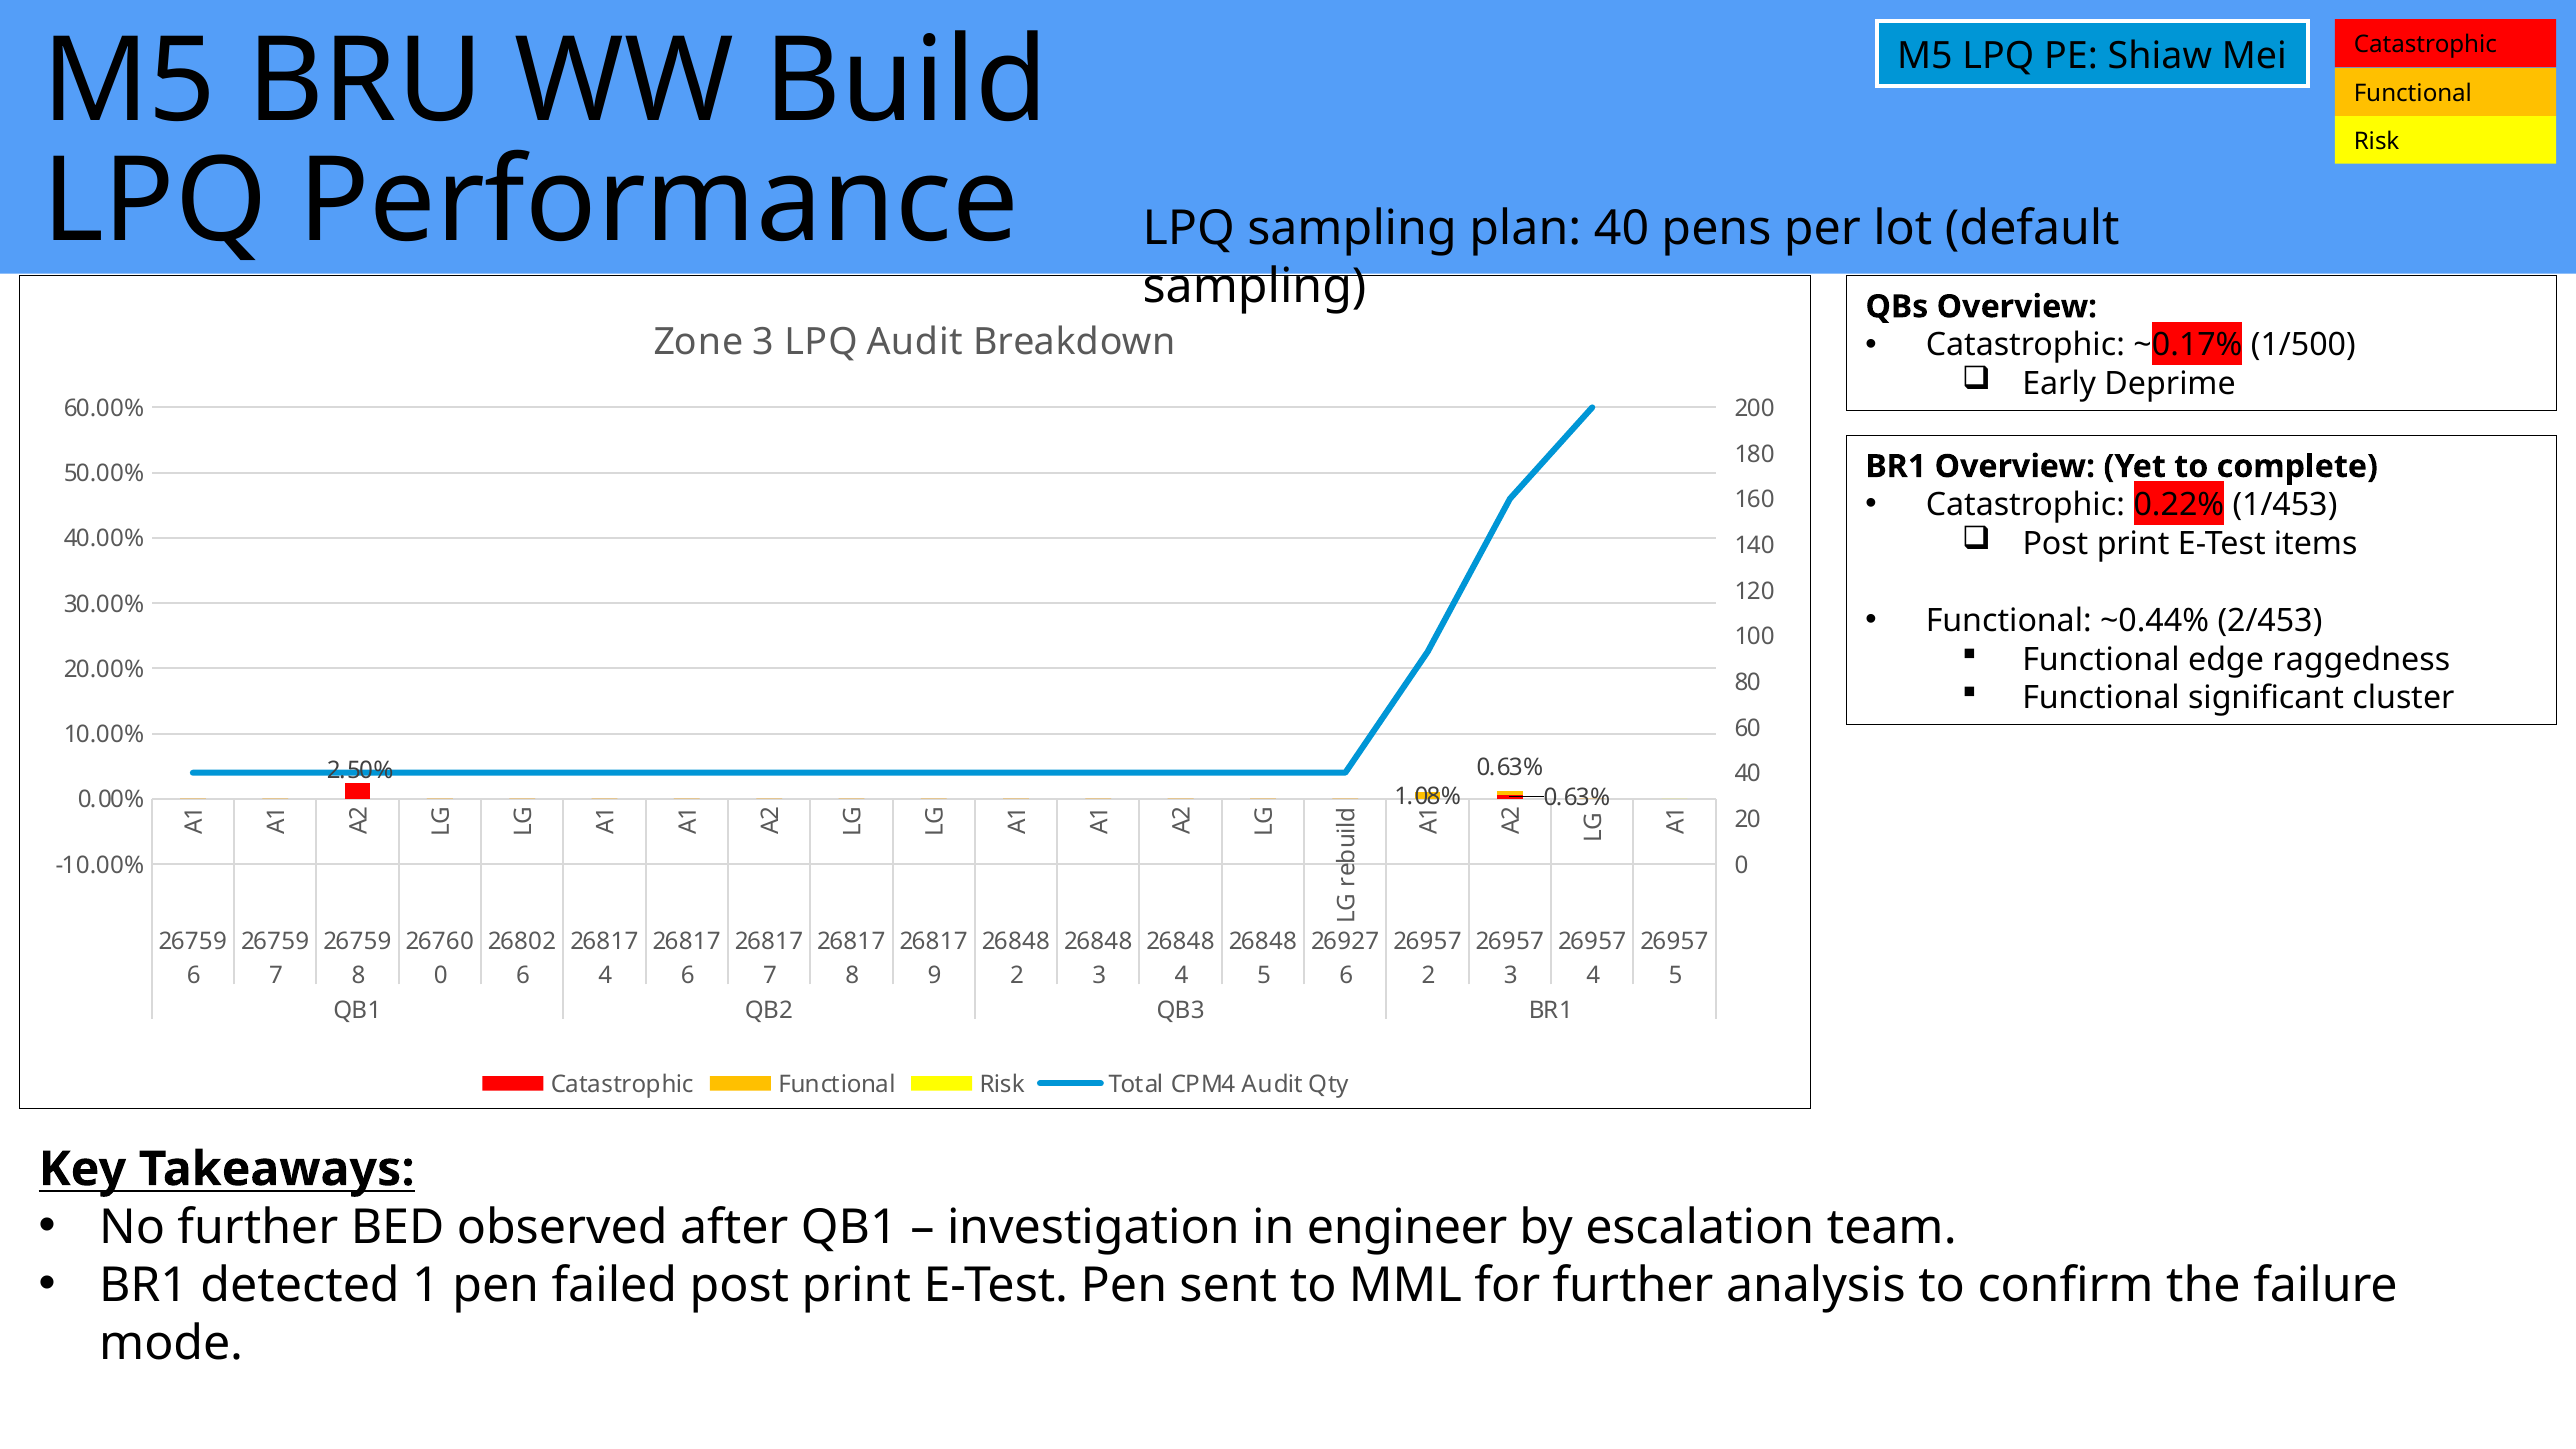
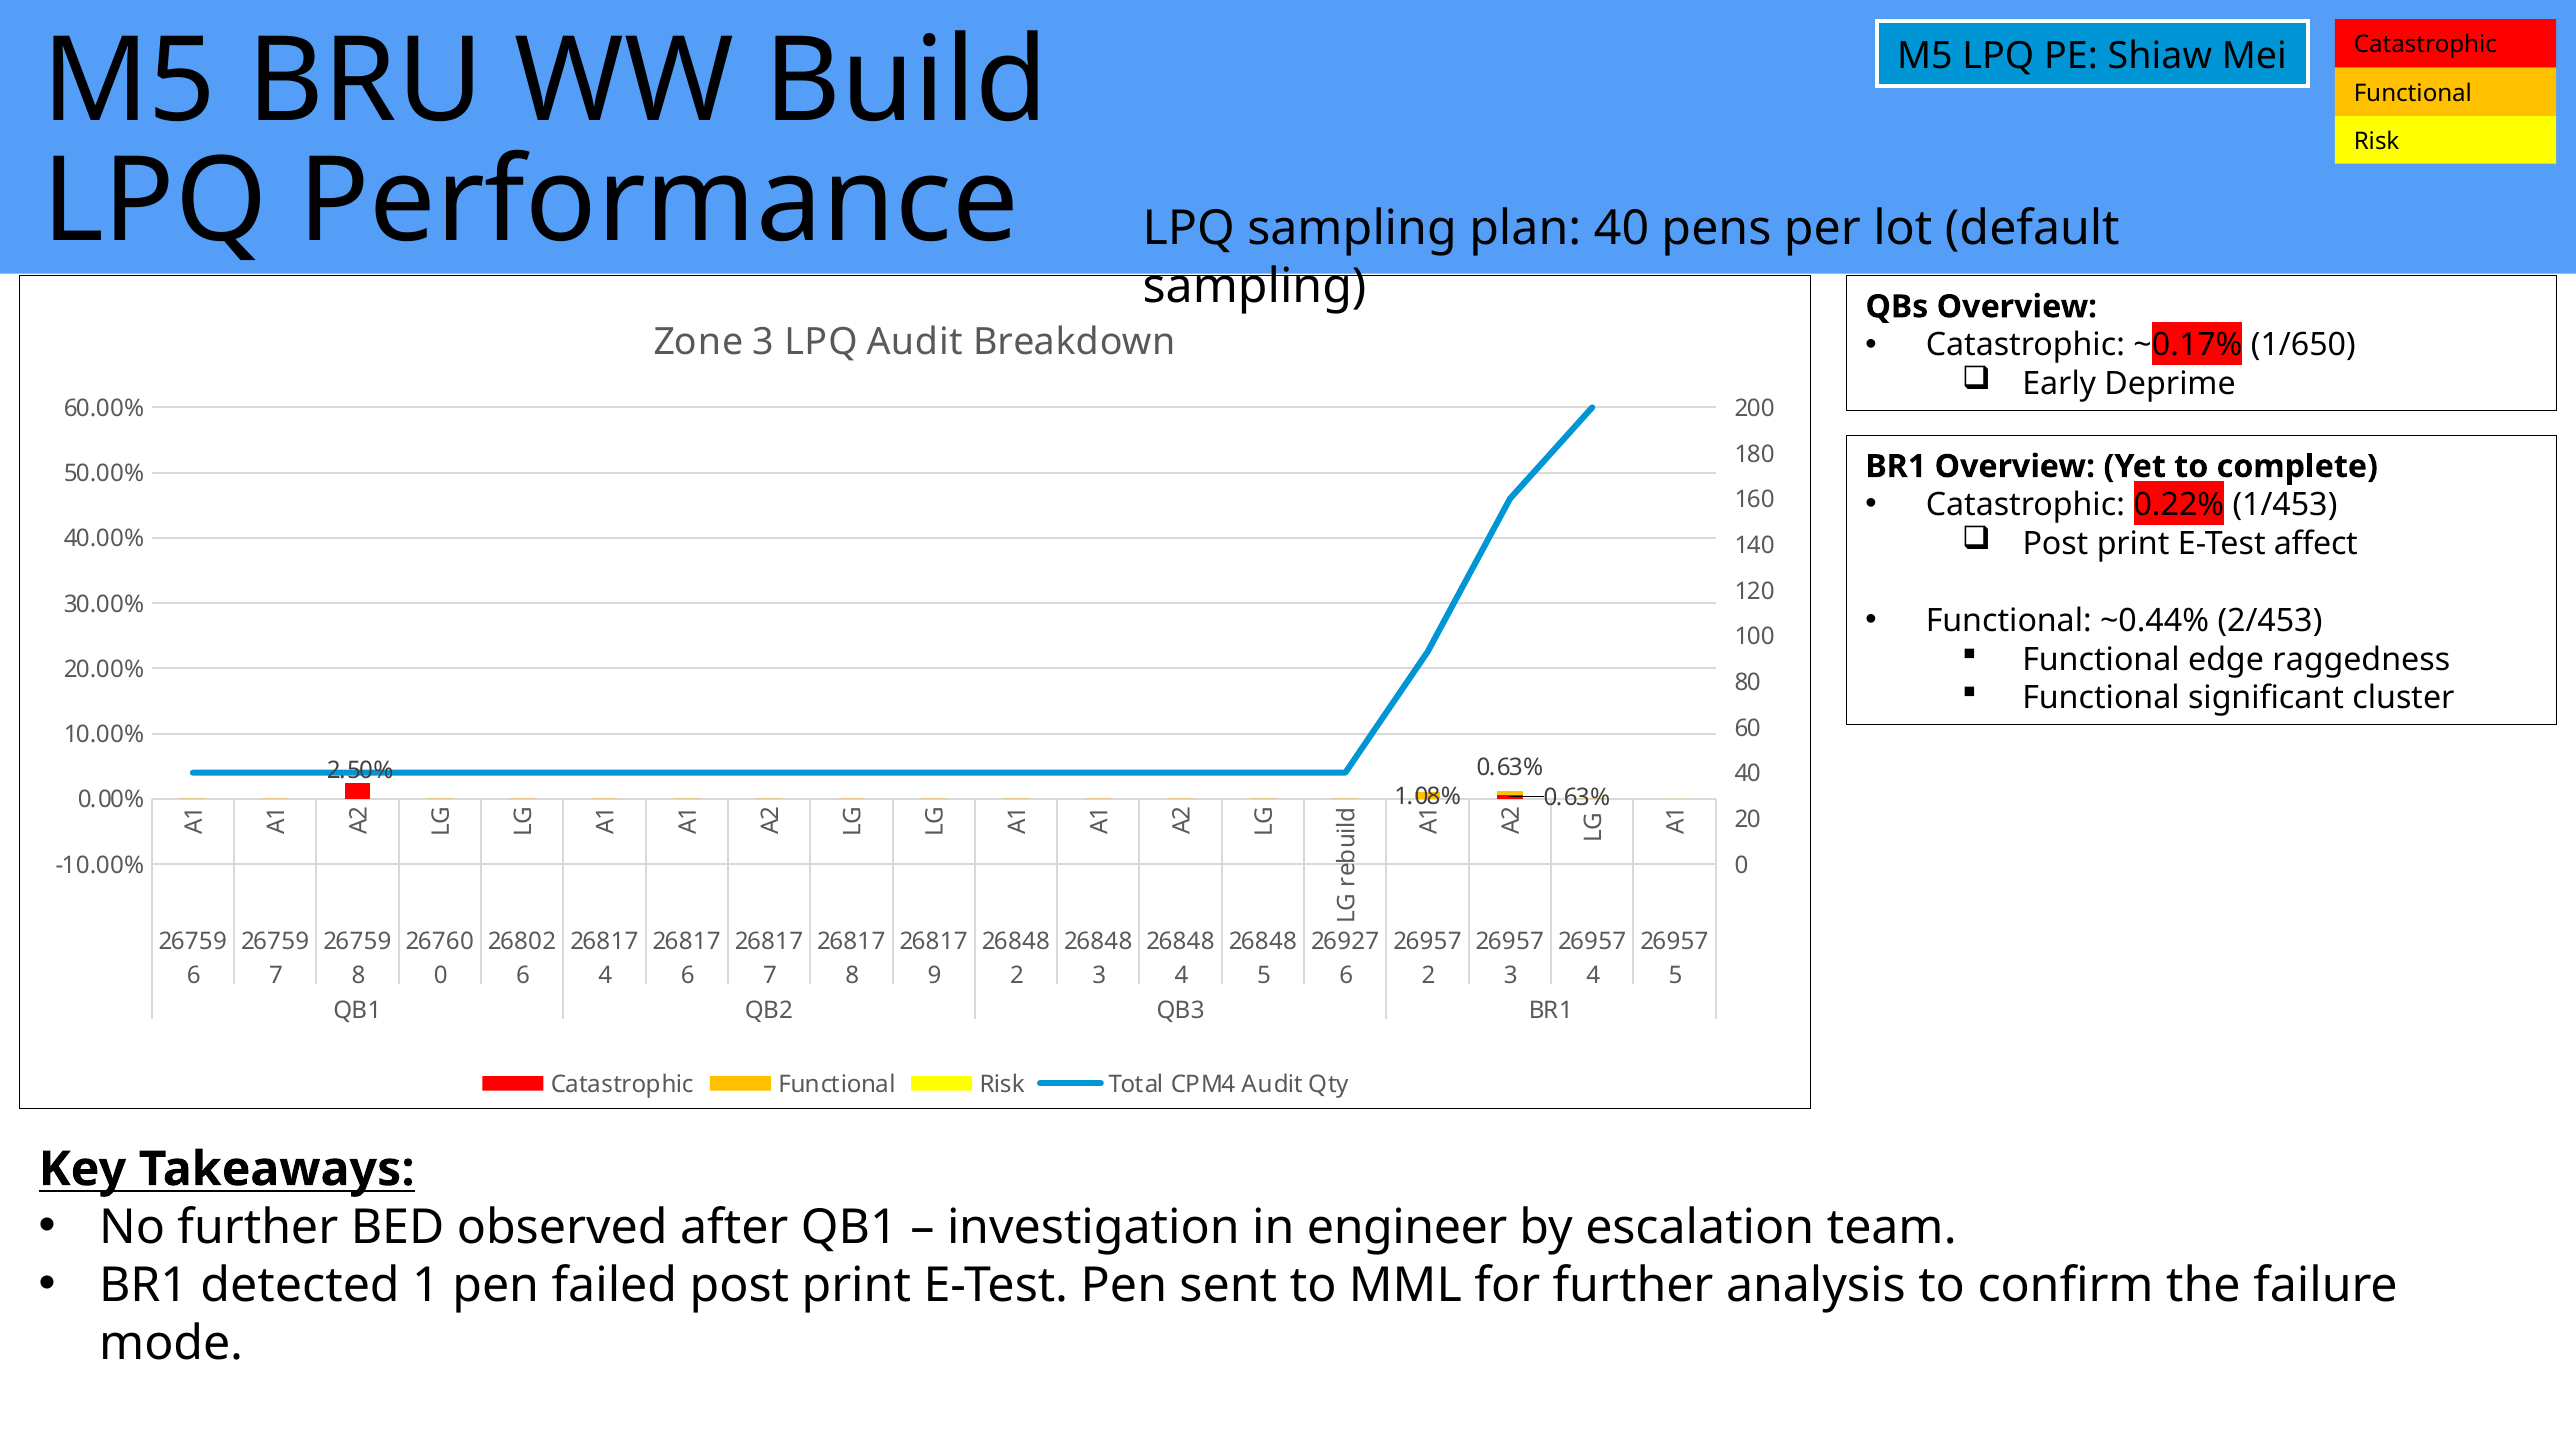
1/500: 1/500 -> 1/650
items: items -> affect
